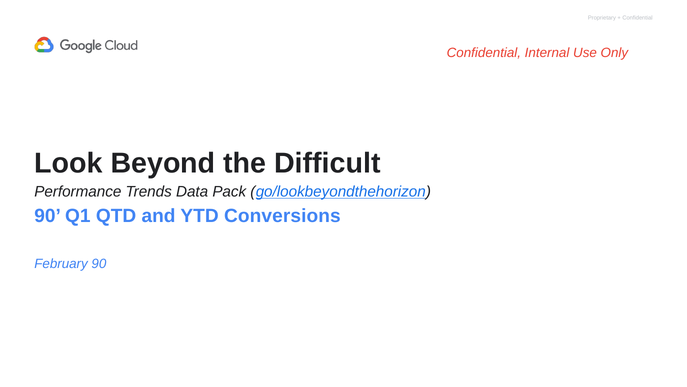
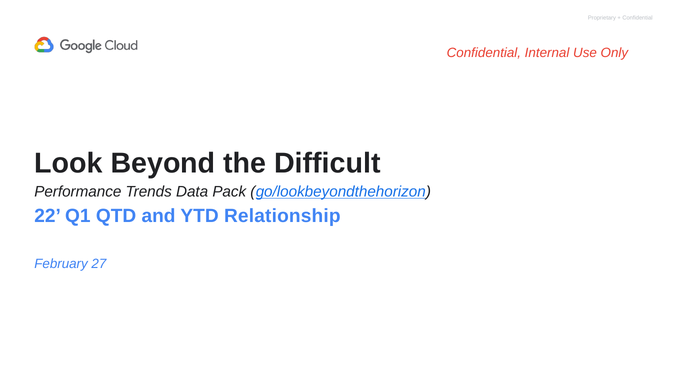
90 at (48, 216): 90 -> 22
Conversions: Conversions -> Relationship
February 90: 90 -> 27
